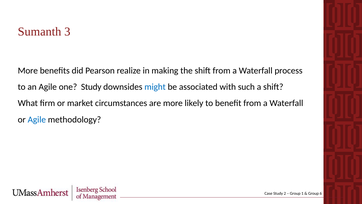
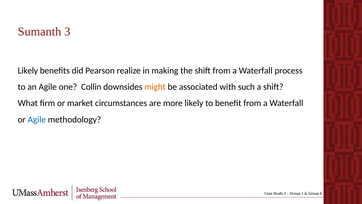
More at (28, 70): More -> Likely
one Study: Study -> Collin
might colour: blue -> orange
